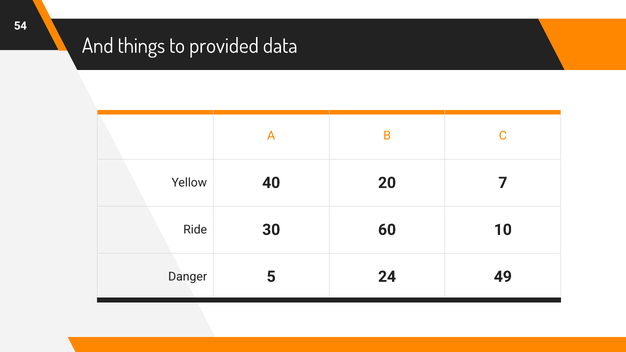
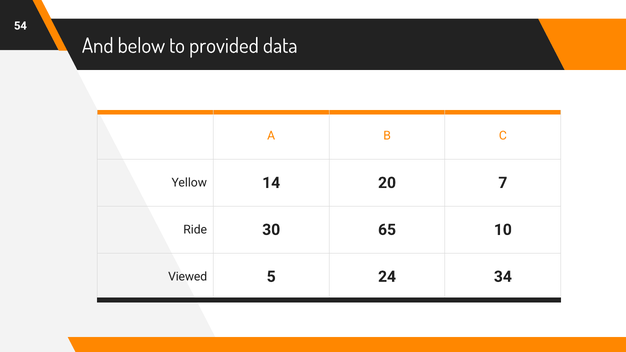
things: things -> below
40: 40 -> 14
60: 60 -> 65
Danger: Danger -> Viewed
49: 49 -> 34
